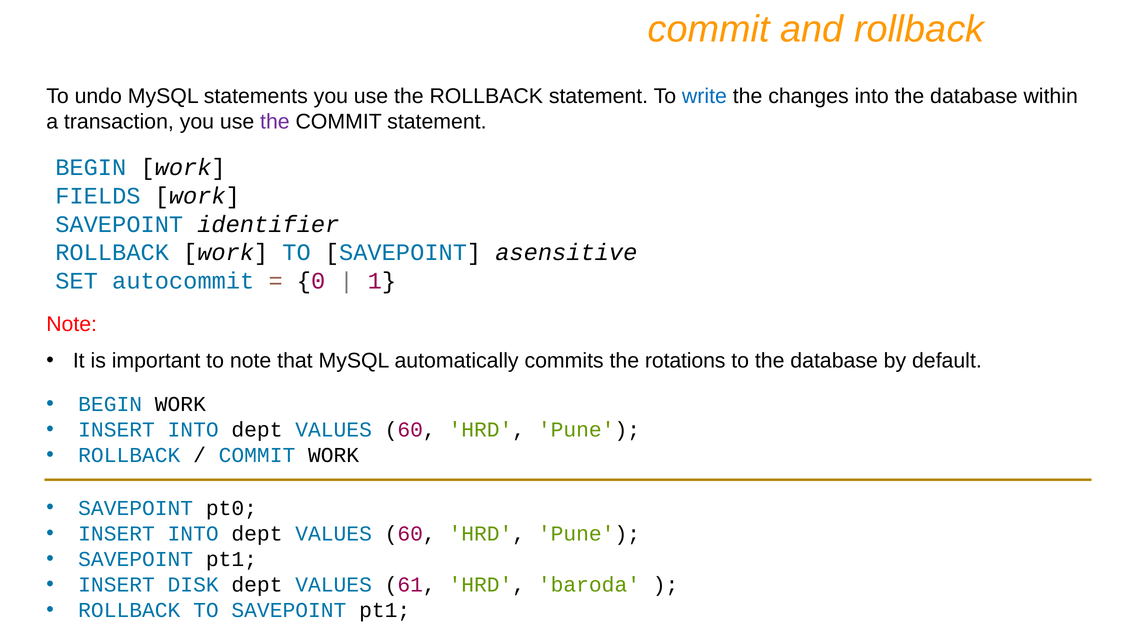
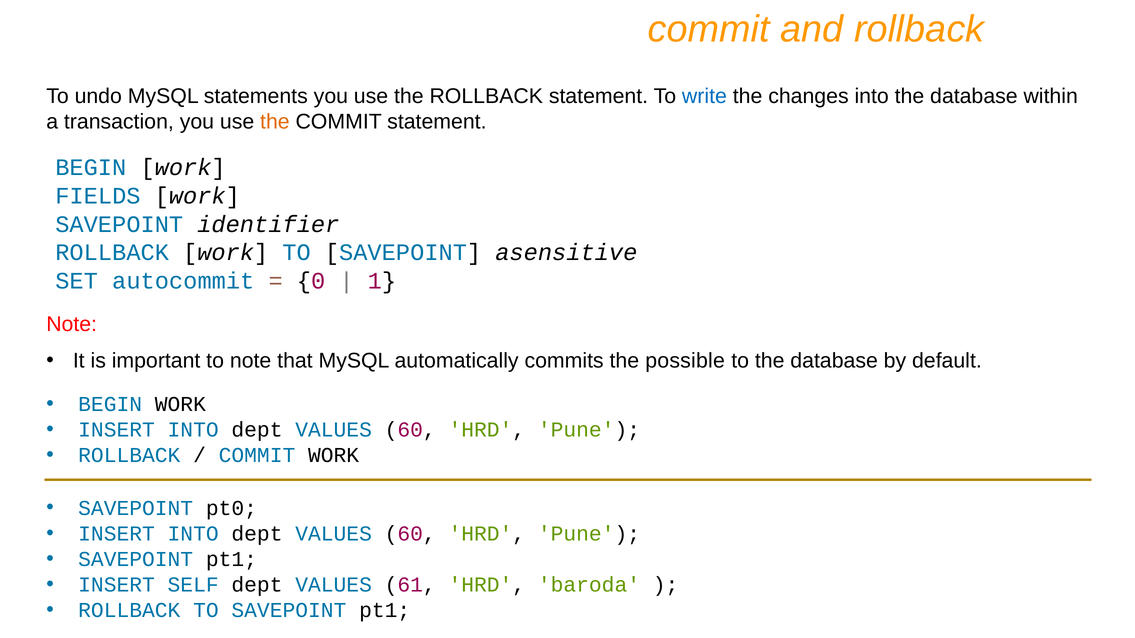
the at (275, 122) colour: purple -> orange
rotations: rotations -> possible
DISK: DISK -> SELF
